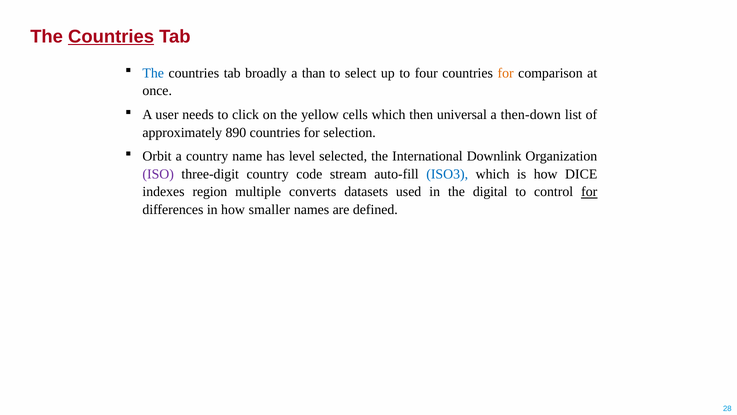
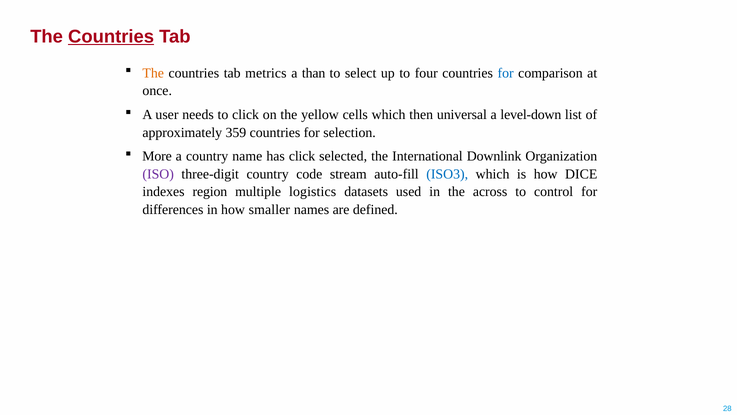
The at (153, 73) colour: blue -> orange
broadly: broadly -> metrics
for at (506, 73) colour: orange -> blue
then-down: then-down -> level-down
890: 890 -> 359
Orbit: Orbit -> More
has level: level -> click
converts: converts -> logistics
digital: digital -> across
for at (589, 192) underline: present -> none
